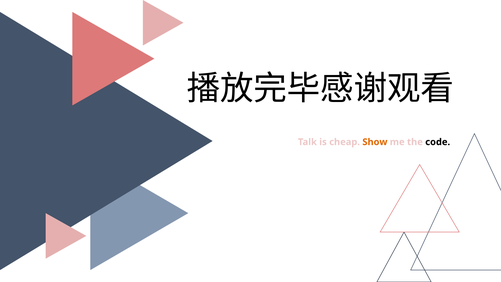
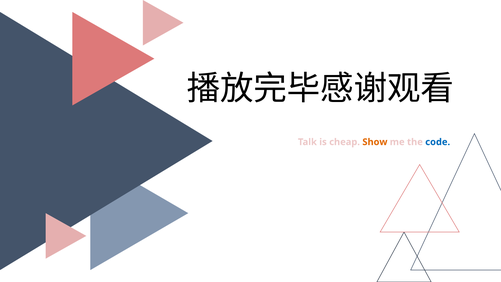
code colour: black -> blue
